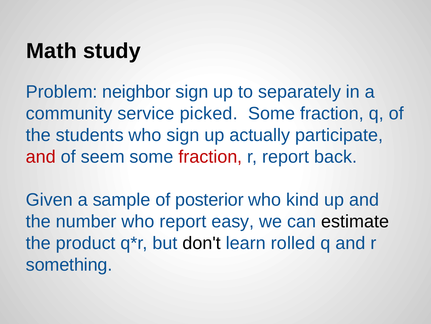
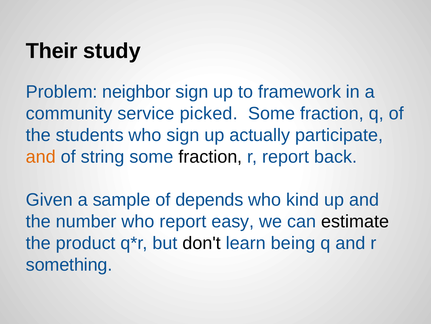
Math: Math -> Their
separately: separately -> framework
and at (41, 156) colour: red -> orange
seem: seem -> string
fraction at (210, 156) colour: red -> black
posterior: posterior -> depends
rolled: rolled -> being
